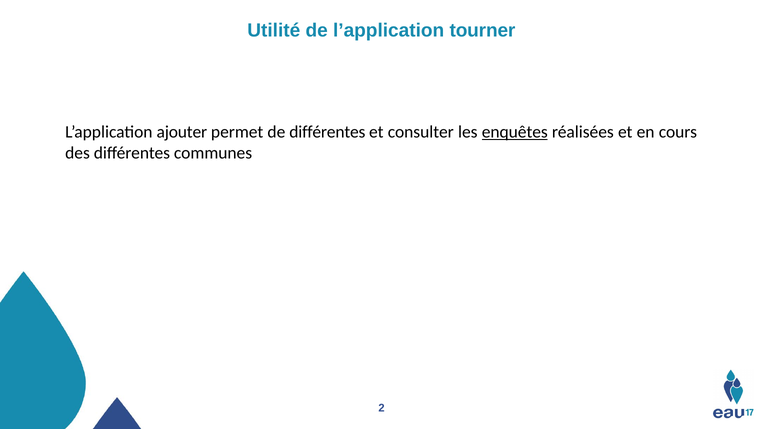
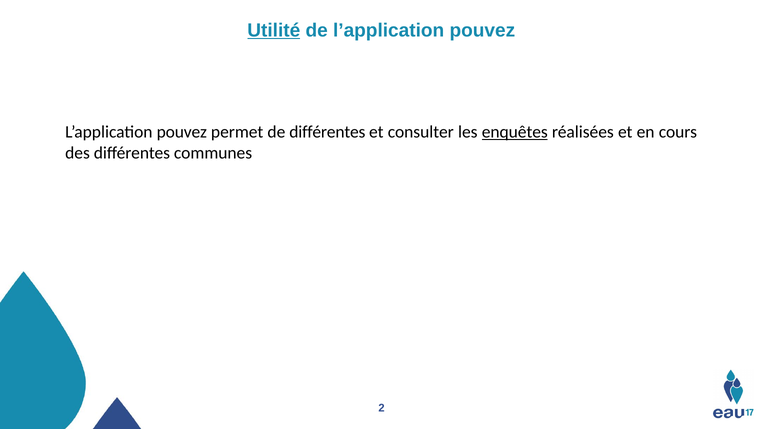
Utilité underline: none -> present
de l’application tourner: tourner -> pouvez
ajouter at (182, 132): ajouter -> pouvez
